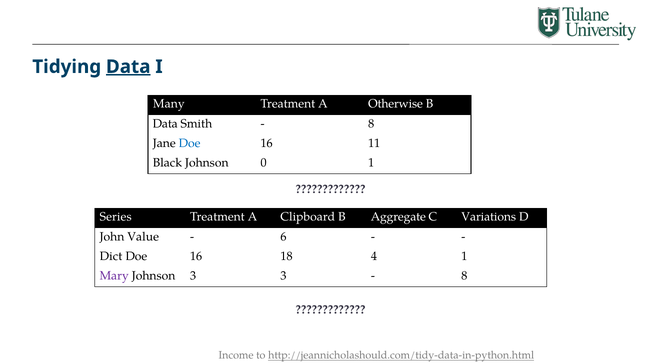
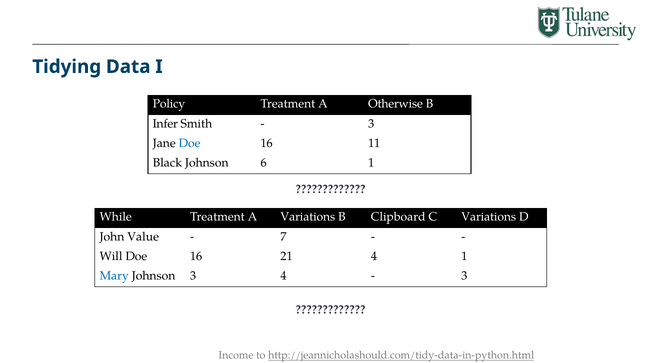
Data at (128, 67) underline: present -> none
Many: Many -> Policy
Data at (165, 124): Data -> Infer
8 at (371, 124): 8 -> 3
0: 0 -> 6
Series: Series -> While
A Clipboard: Clipboard -> Variations
Aggregate: Aggregate -> Clipboard
6: 6 -> 7
Dict: Dict -> Will
18: 18 -> 21
Mary colour: purple -> blue
3 3: 3 -> 4
8 at (464, 276): 8 -> 3
